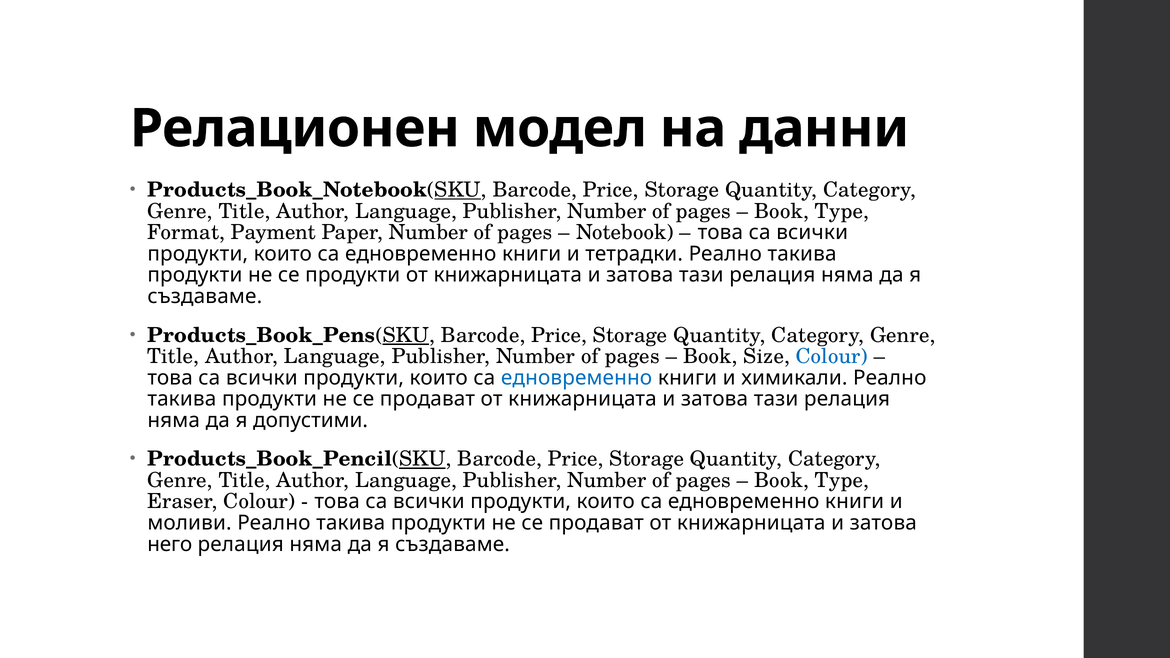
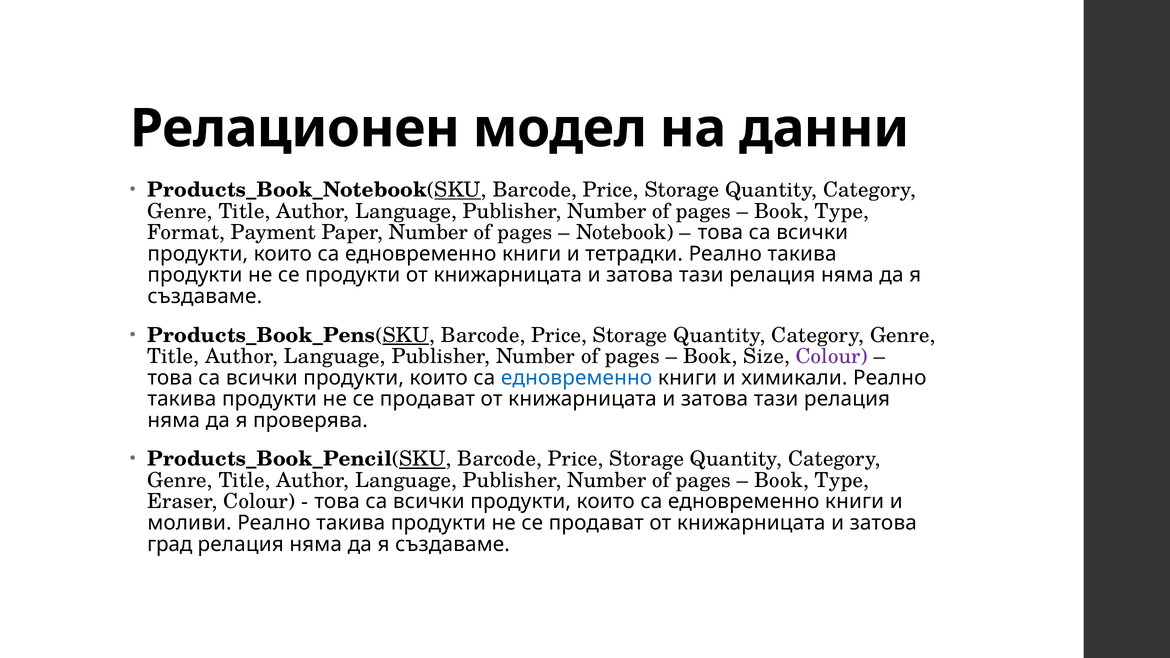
Colour at (832, 357) colour: blue -> purple
допустими: допустими -> проверява
него: него -> град
